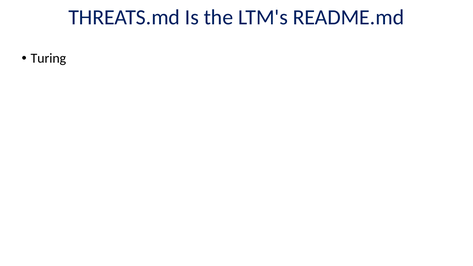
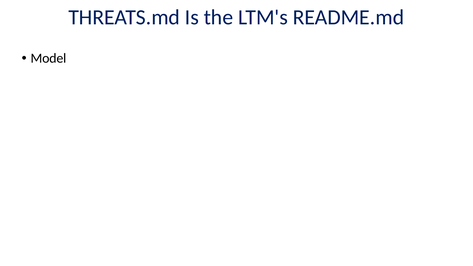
Turing: Turing -> Model
